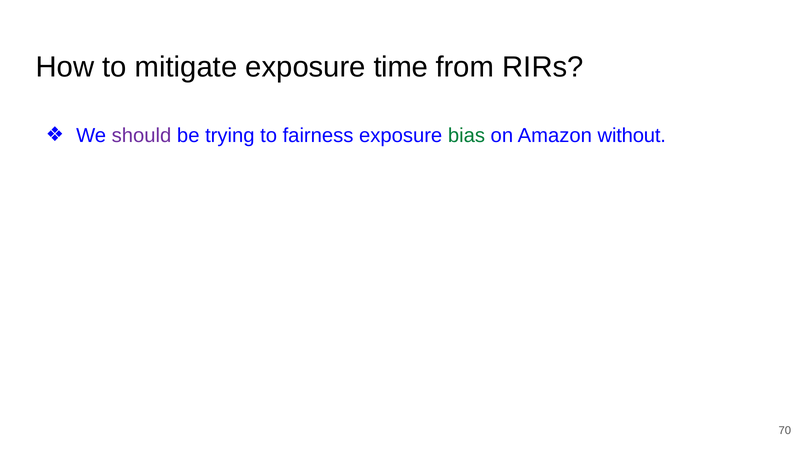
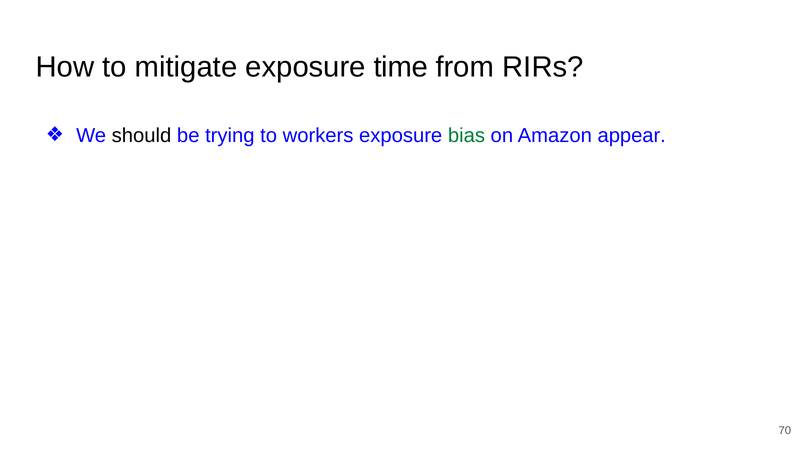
should colour: purple -> black
fairness: fairness -> workers
without: without -> appear
